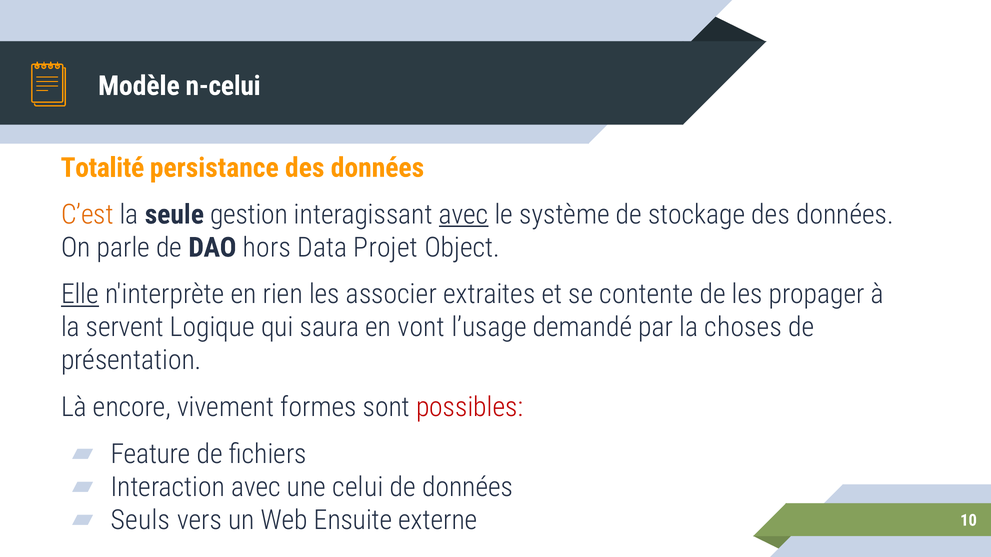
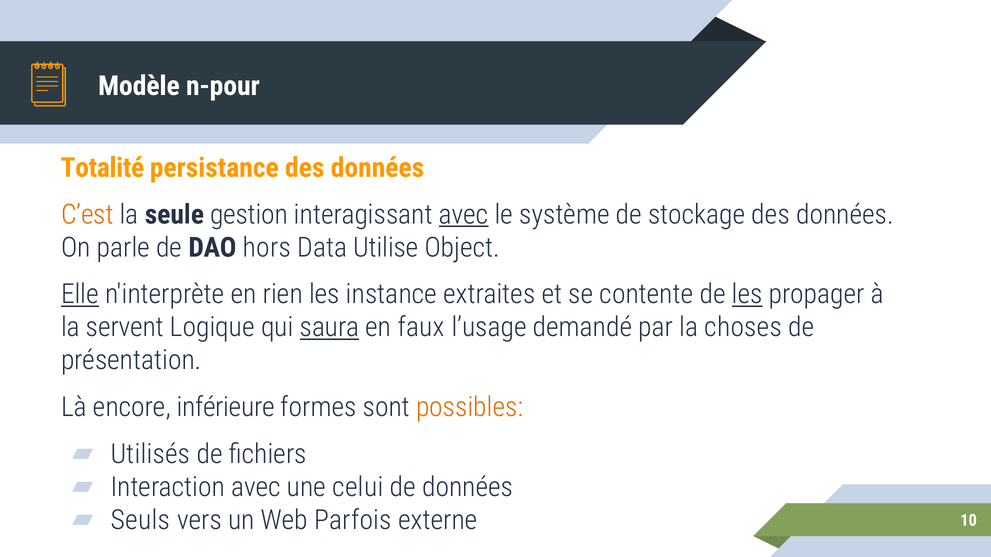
n-celui: n-celui -> n-pour
Projet: Projet -> Utilise
associer: associer -> instance
les at (747, 295) underline: none -> present
saura underline: none -> present
vont: vont -> faux
vivement: vivement -> inférieure
possibles colour: red -> orange
Feature: Feature -> Utilisés
Ensuite: Ensuite -> Parfois
